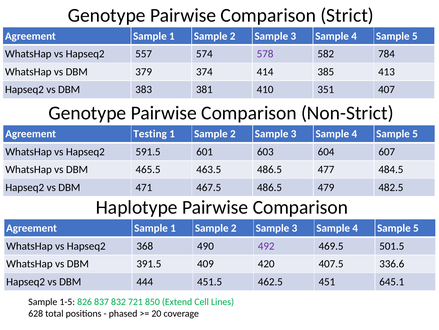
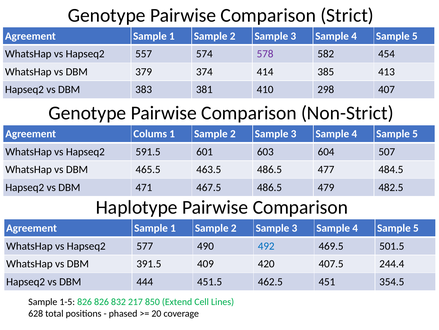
784: 784 -> 454
351: 351 -> 298
Testing: Testing -> Colums
607: 607 -> 507
368: 368 -> 577
492 colour: purple -> blue
336.6: 336.6 -> 244.4
645.1: 645.1 -> 354.5
826 837: 837 -> 826
721: 721 -> 217
